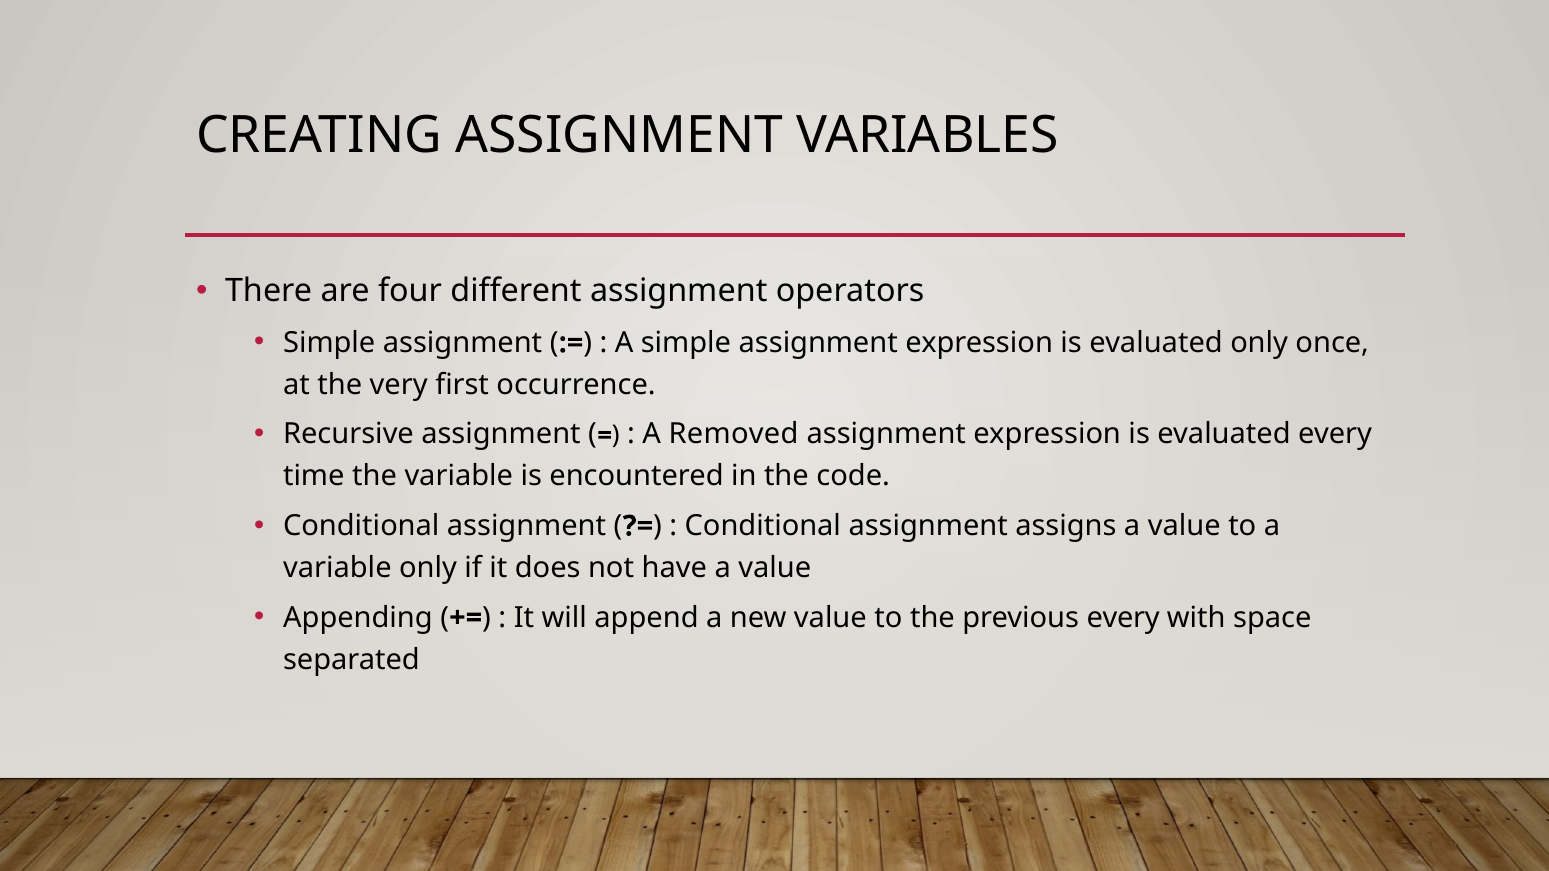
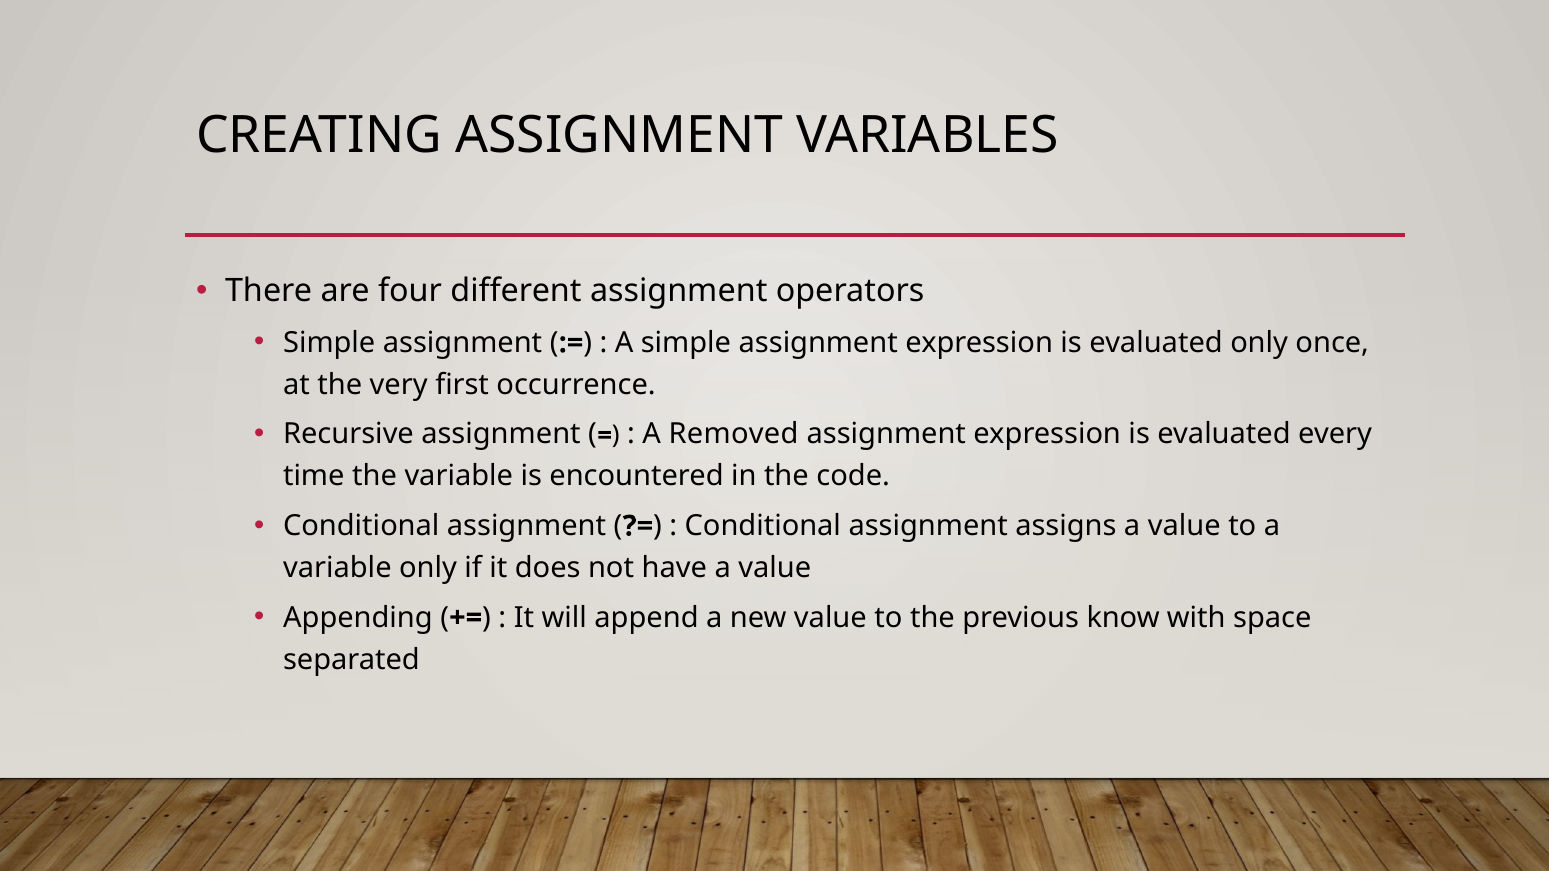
previous every: every -> know
